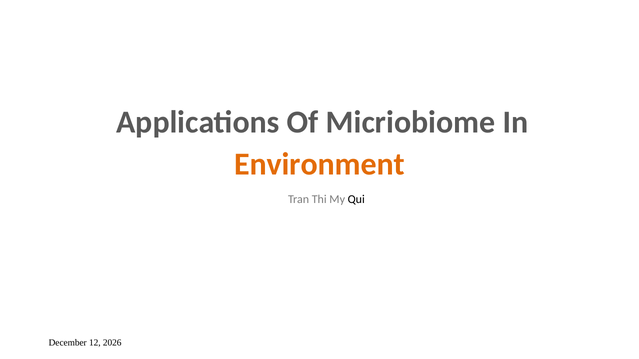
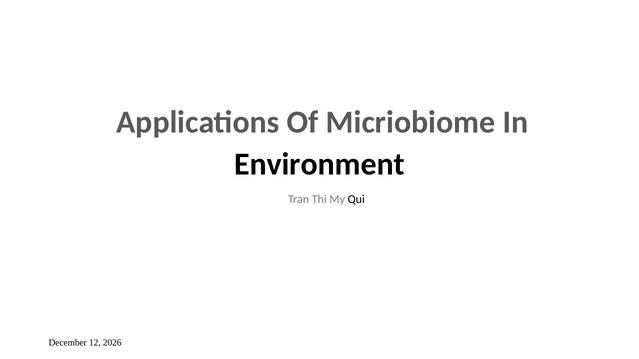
Environment colour: orange -> black
